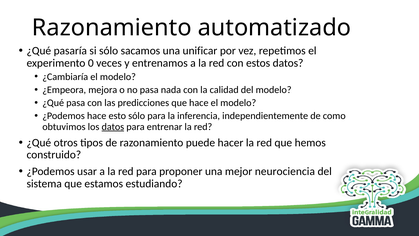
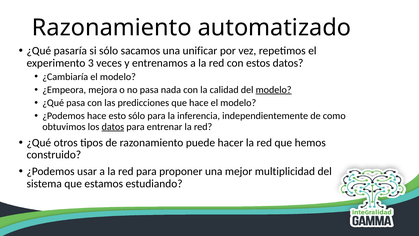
0: 0 -> 3
modelo at (274, 90) underline: none -> present
neurociencia: neurociencia -> multiplicidad
